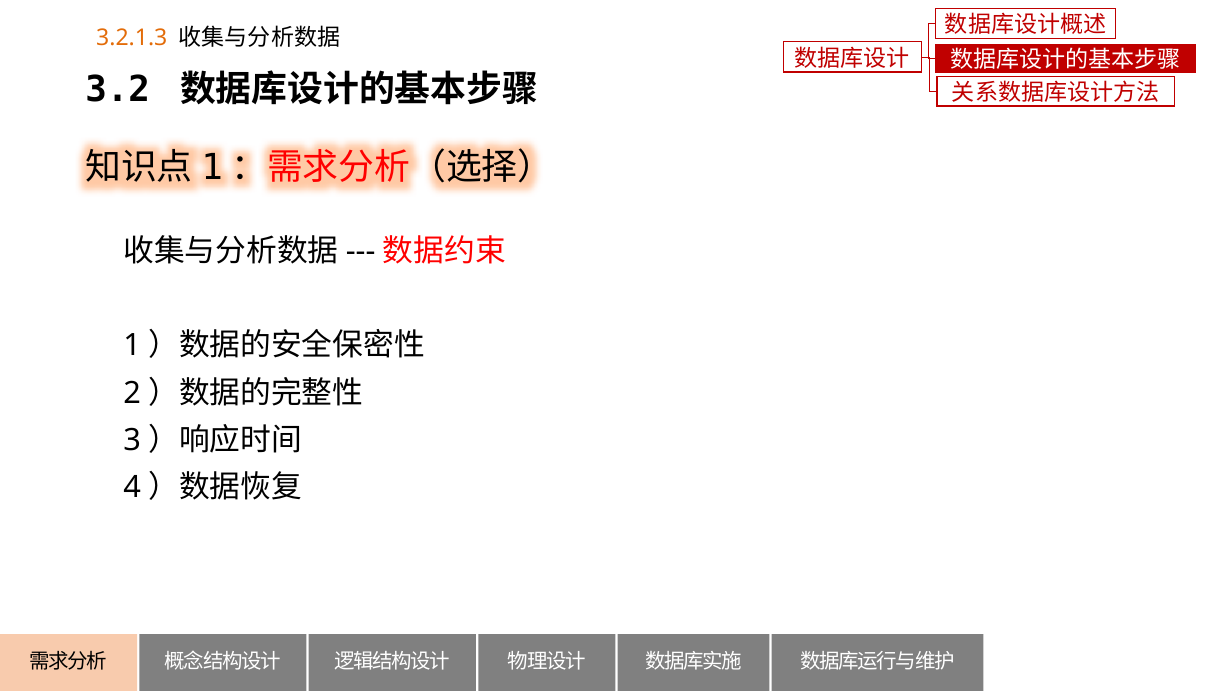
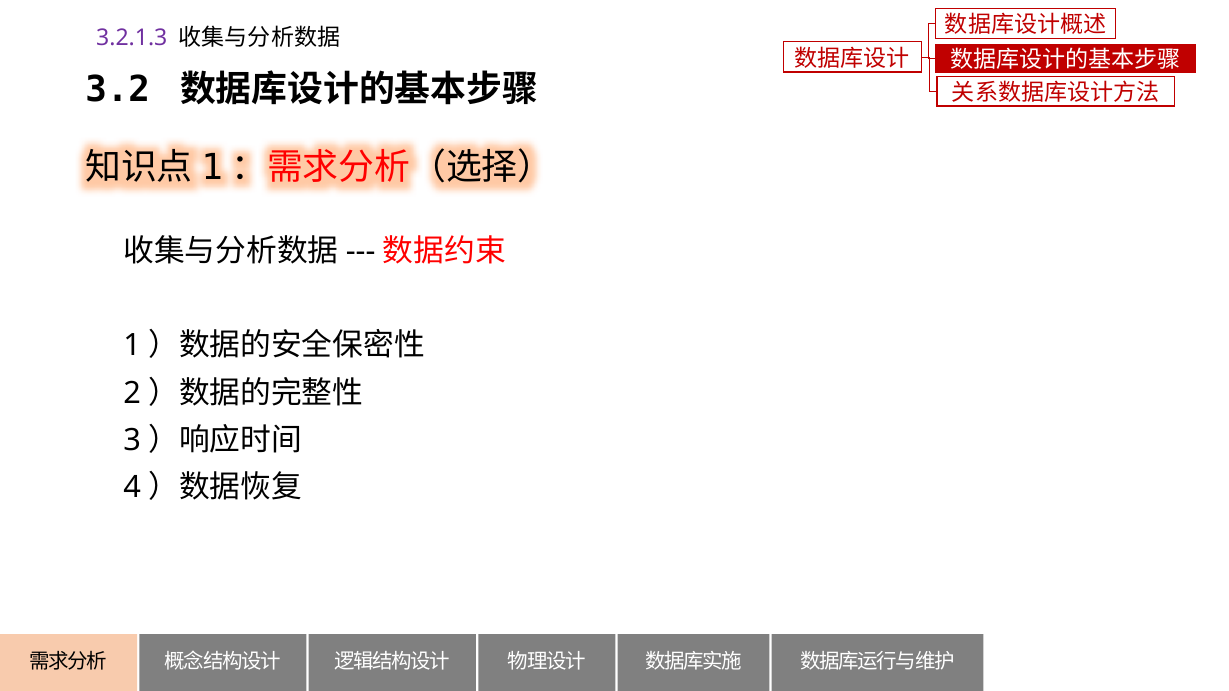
3.2.1.3 colour: orange -> purple
